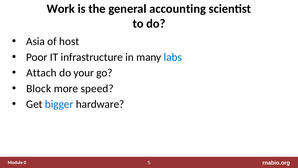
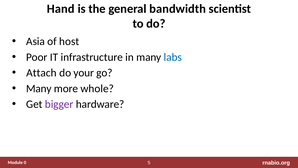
Work: Work -> Hand
accounting: accounting -> bandwidth
Block at (39, 88): Block -> Many
speed: speed -> whole
bigger colour: blue -> purple
